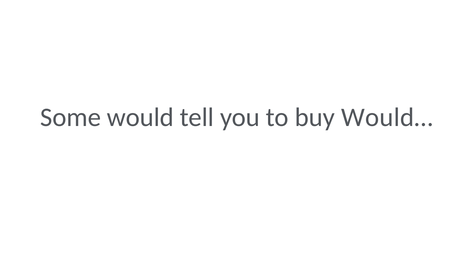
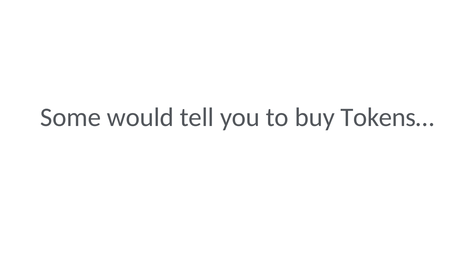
Would…: Would… -> Tokens…
